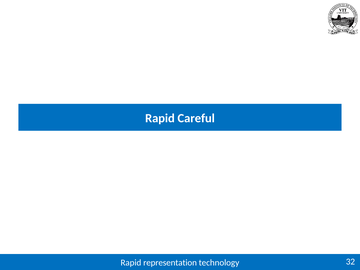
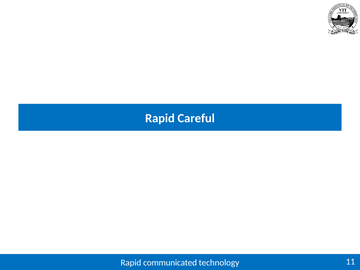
representation: representation -> communicated
32: 32 -> 11
